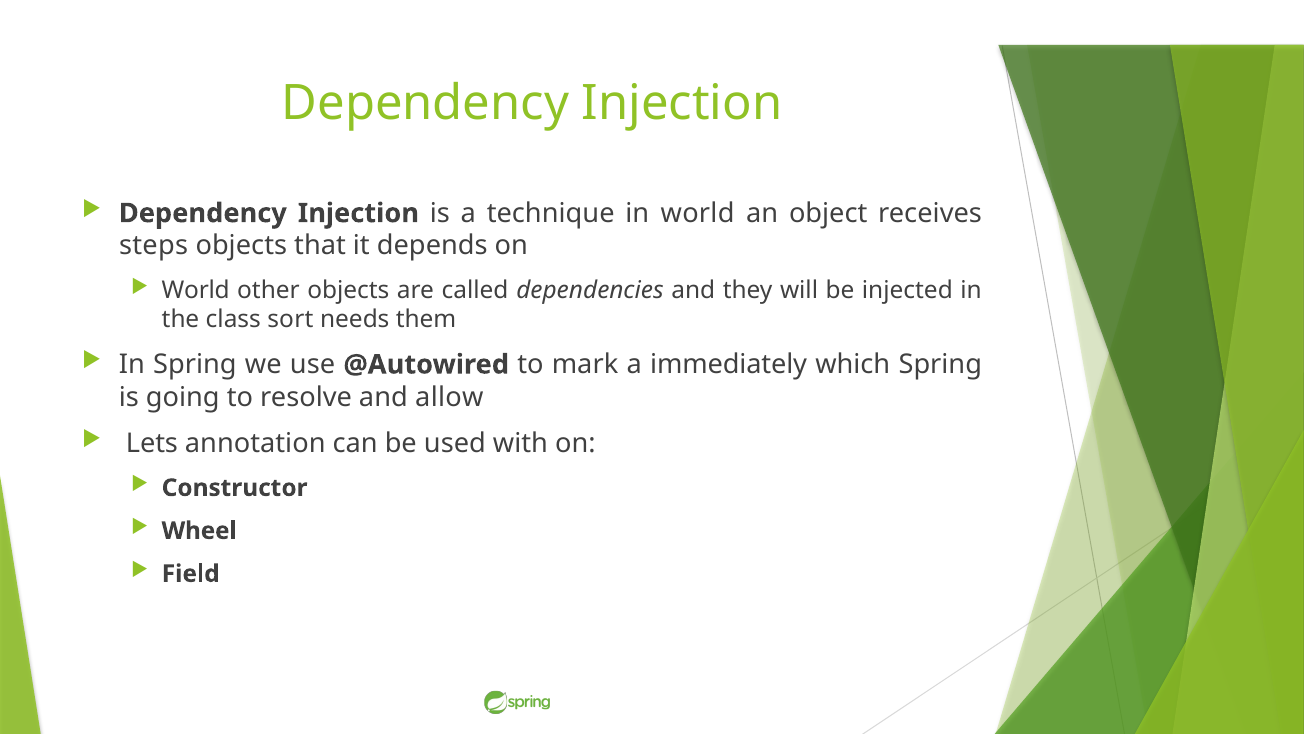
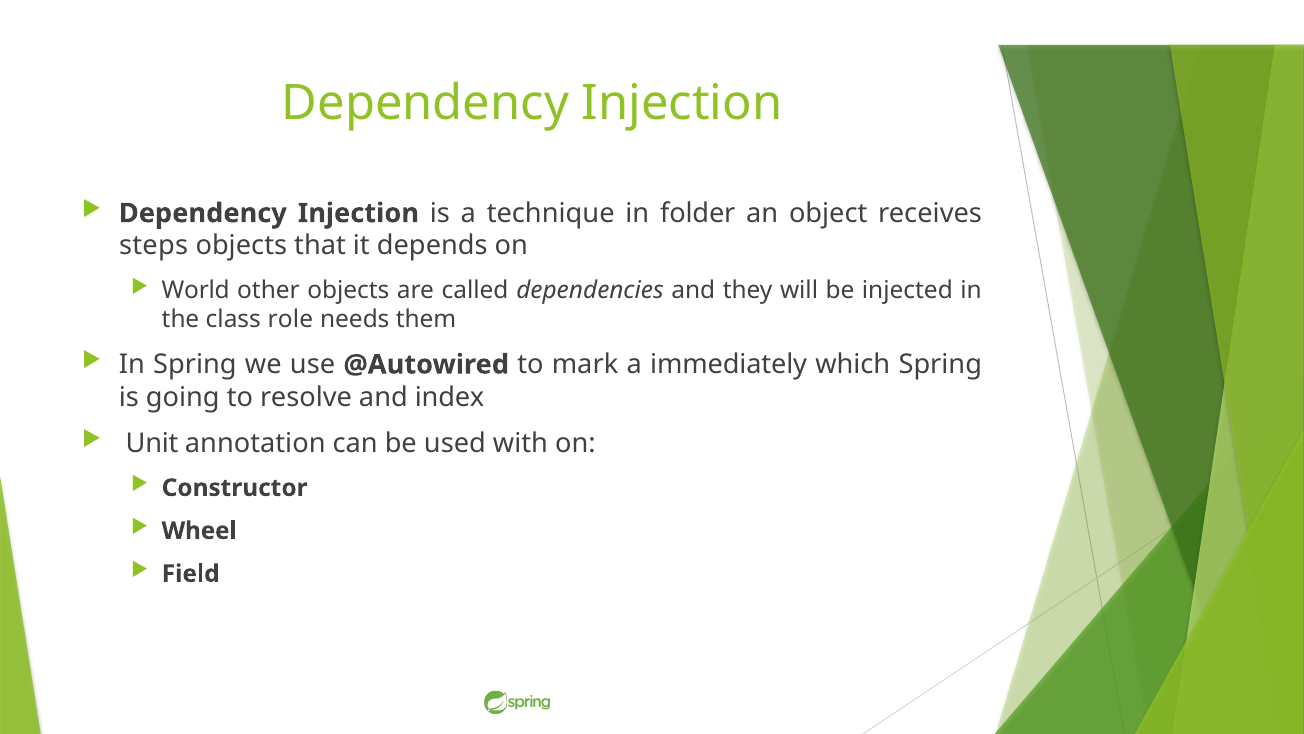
in world: world -> folder
sort: sort -> role
allow: allow -> index
Lets: Lets -> Unit
